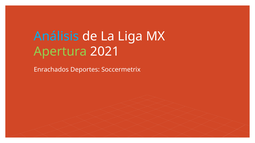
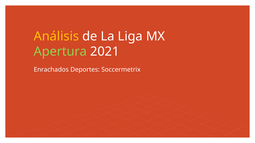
Análisis colour: light blue -> yellow
